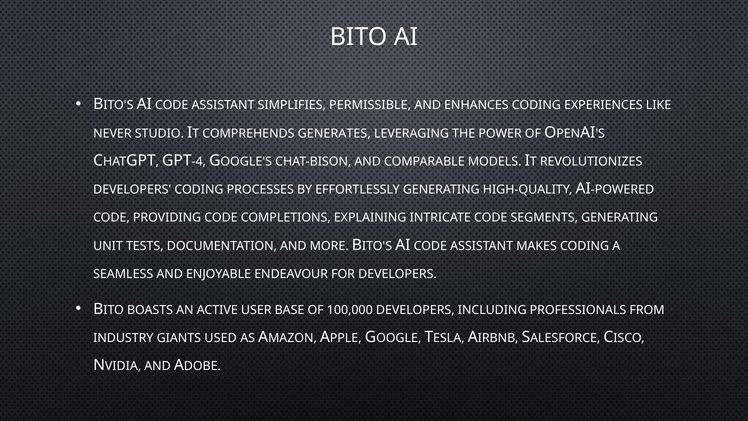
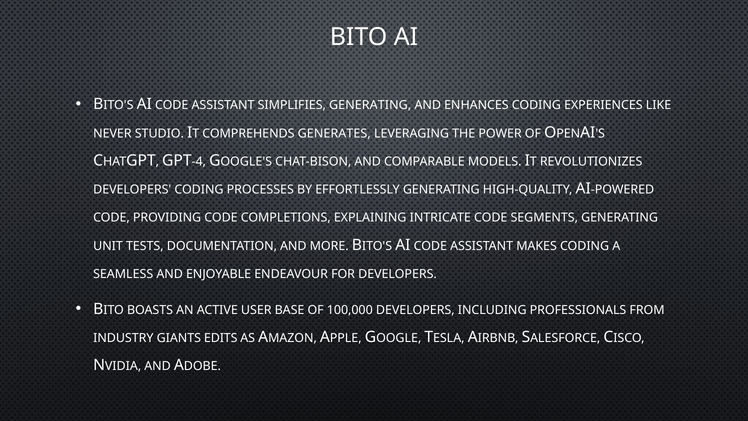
SIMPLIFIES PERMISSIBLE: PERMISSIBLE -> GENERATING
USED: USED -> EDITS
